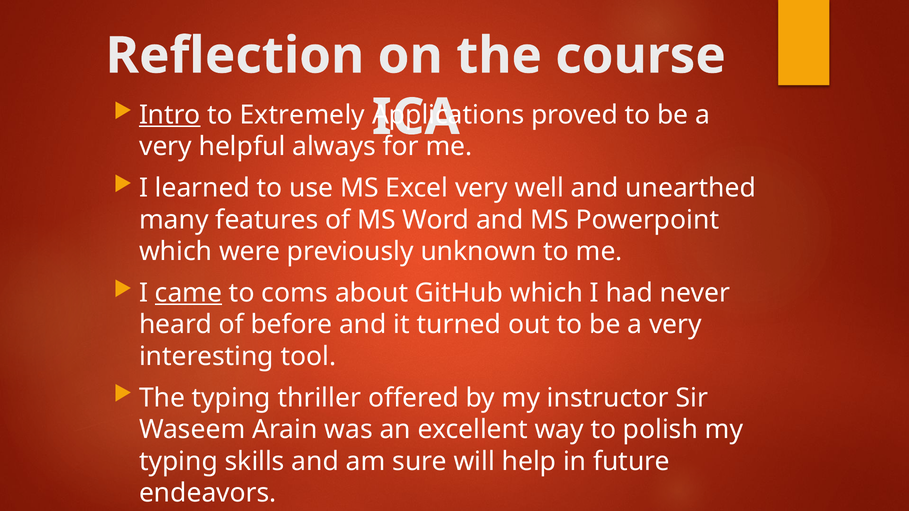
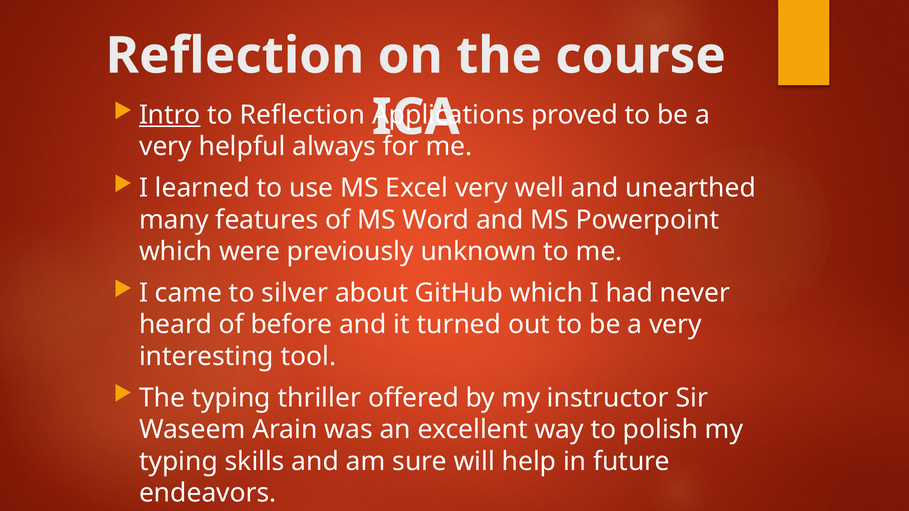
to Extremely: Extremely -> Reflection
came underline: present -> none
coms: coms -> silver
